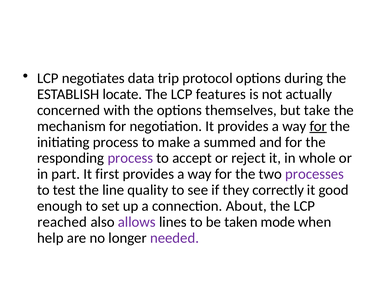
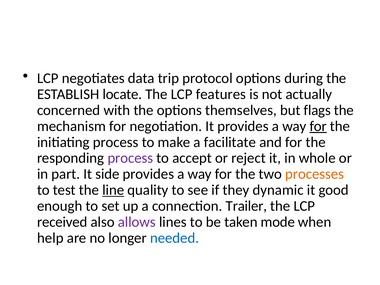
take: take -> flags
summed: summed -> facilitate
first: first -> side
processes colour: purple -> orange
line underline: none -> present
correctly: correctly -> dynamic
About: About -> Trailer
reached: reached -> received
needed colour: purple -> blue
